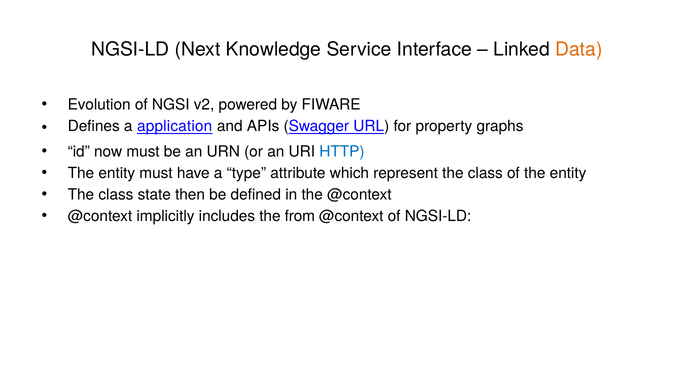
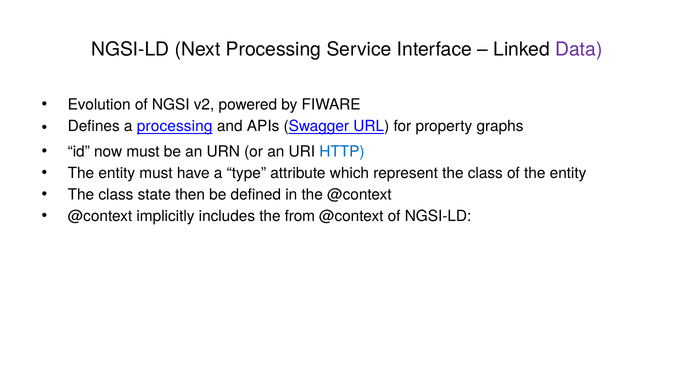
Next Knowledge: Knowledge -> Processing
Data colour: orange -> purple
a application: application -> processing
